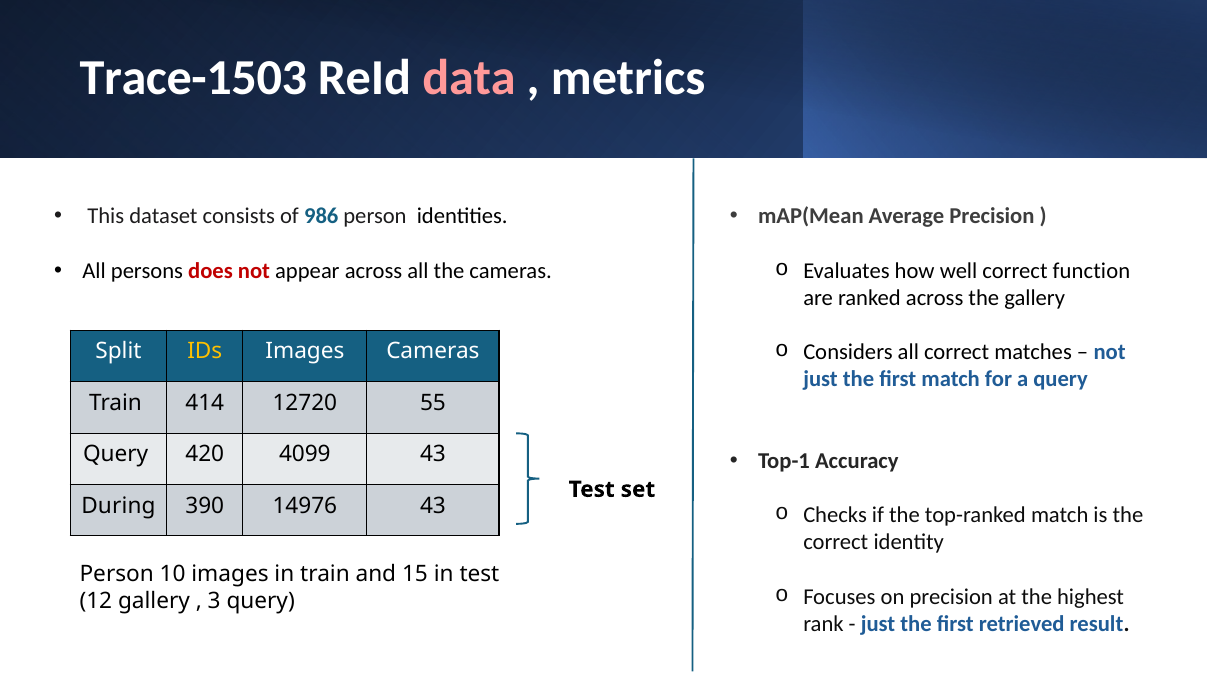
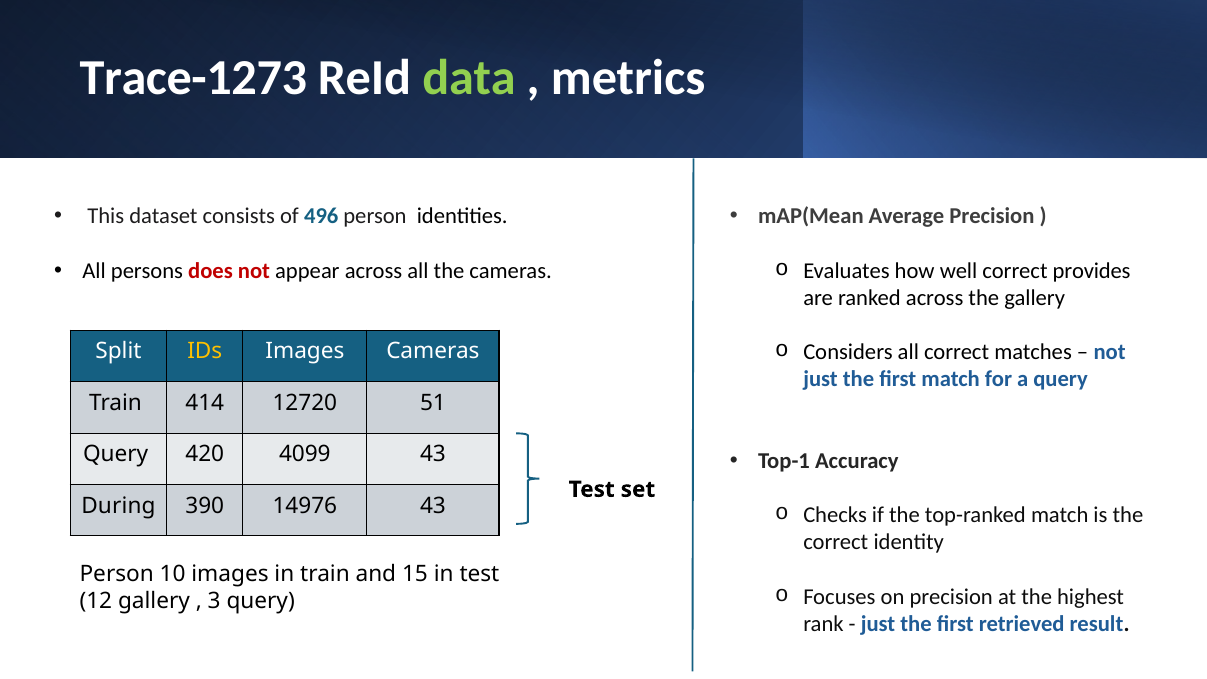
Trace-1503: Trace-1503 -> Trace-1273
data colour: pink -> light green
986: 986 -> 496
function: function -> provides
55: 55 -> 51
